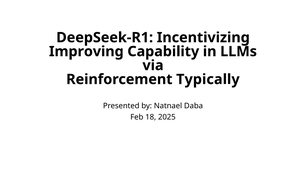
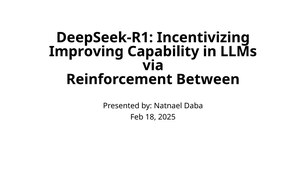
Typically: Typically -> Between
